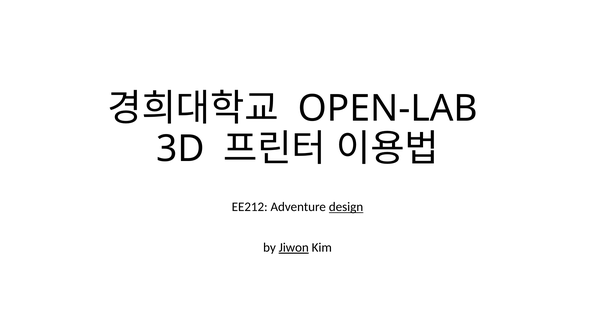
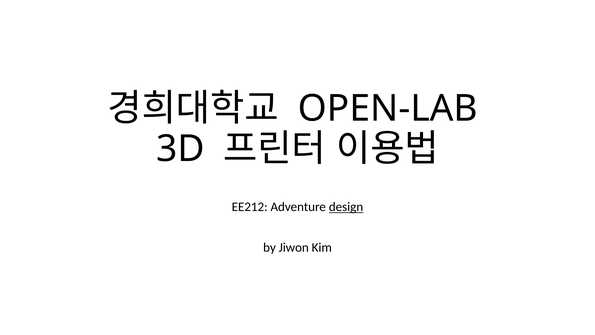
Jiwon underline: present -> none
